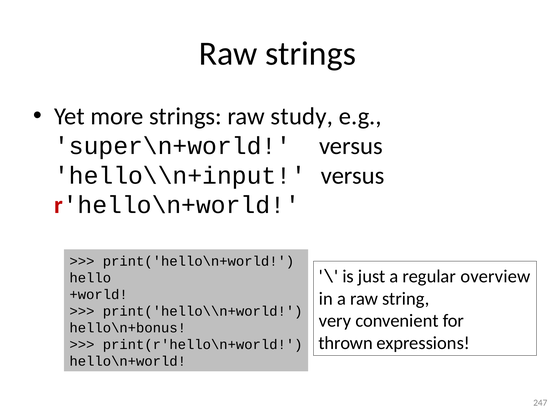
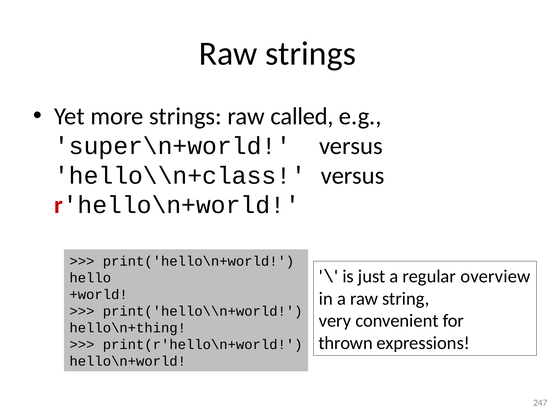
study: study -> called
hello\\n+input: hello\\n+input -> hello\\n+class
hello\n+bonus: hello\n+bonus -> hello\n+thing
